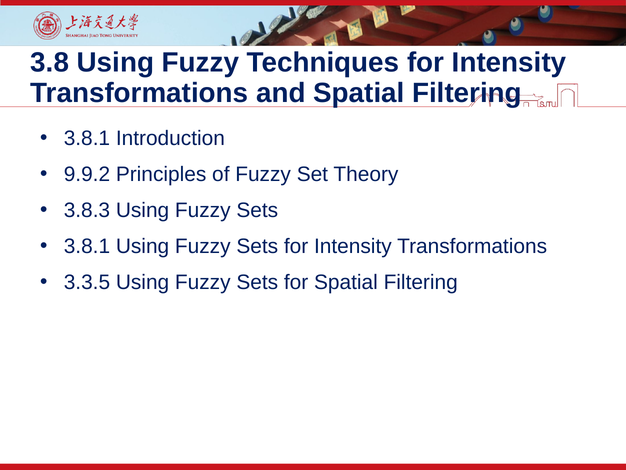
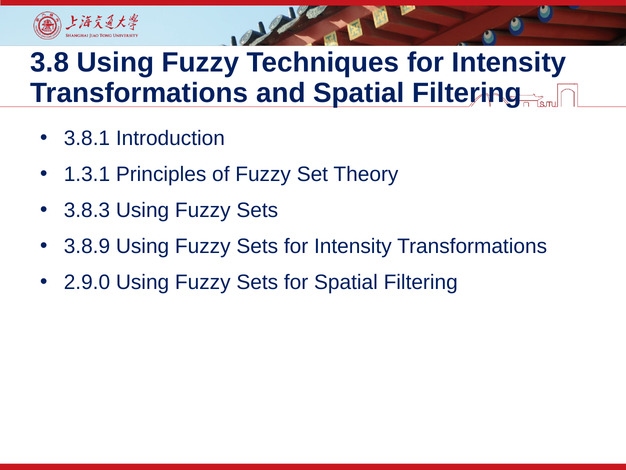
9.9.2: 9.9.2 -> 1.3.1
3.8.1 at (87, 246): 3.8.1 -> 3.8.9
3.3.5: 3.3.5 -> 2.9.0
